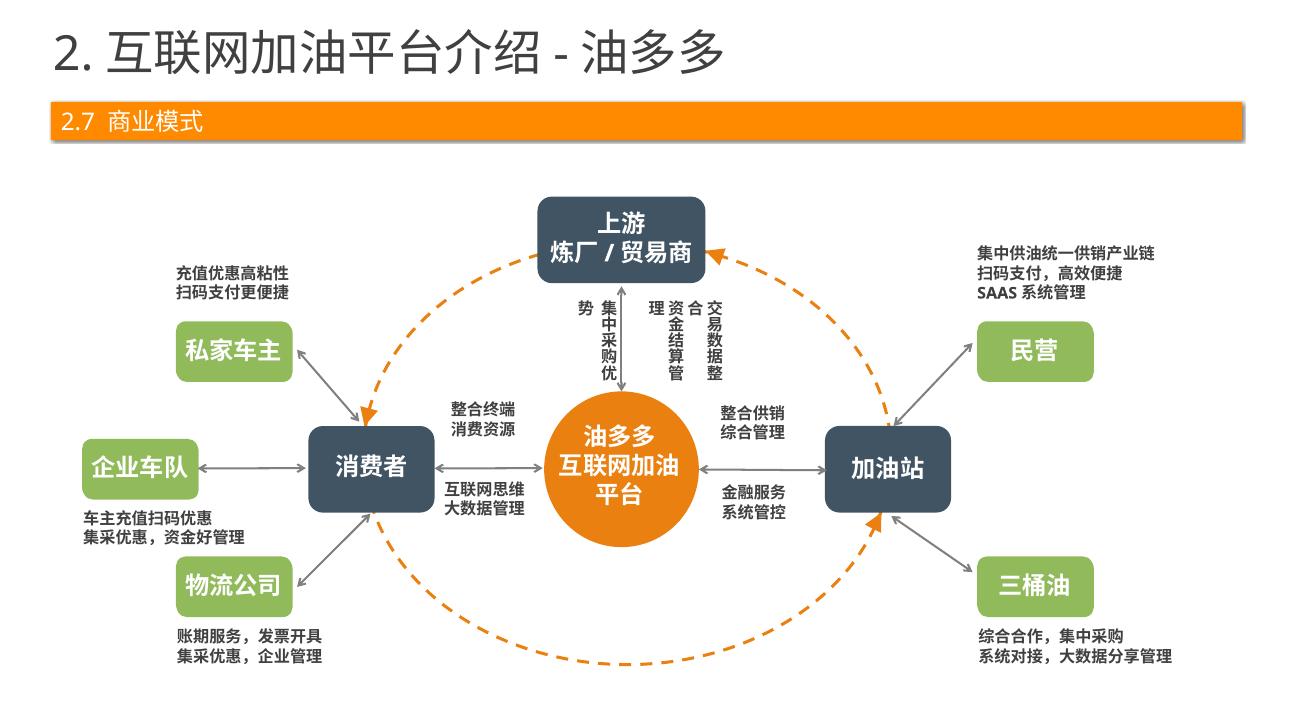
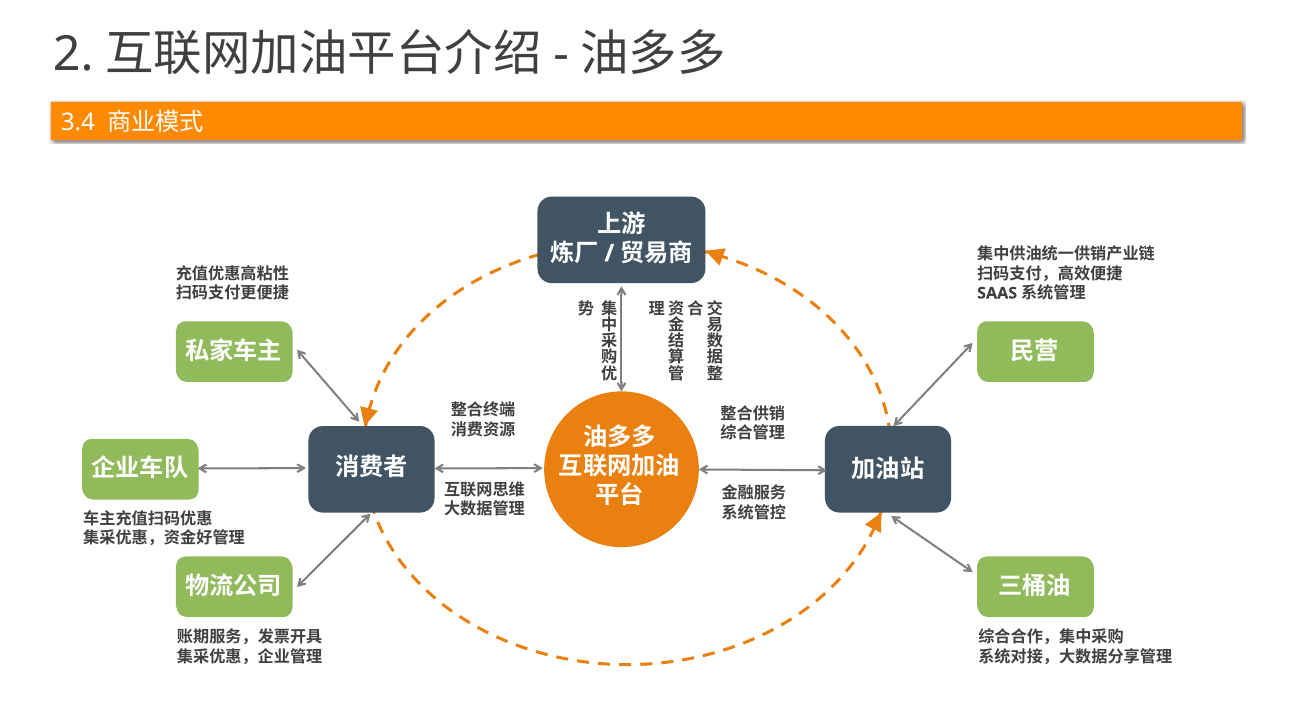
2.7: 2.7 -> 3.4
